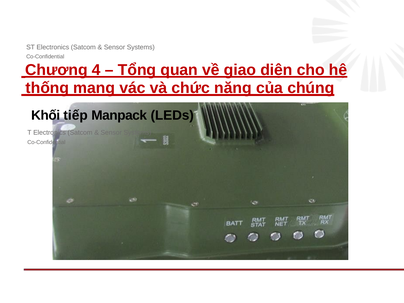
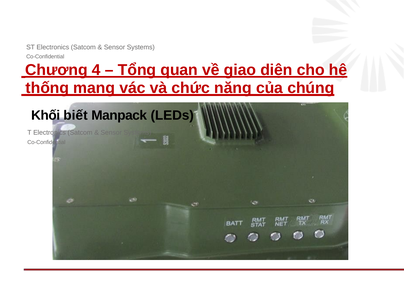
tiếp: tiếp -> biết
